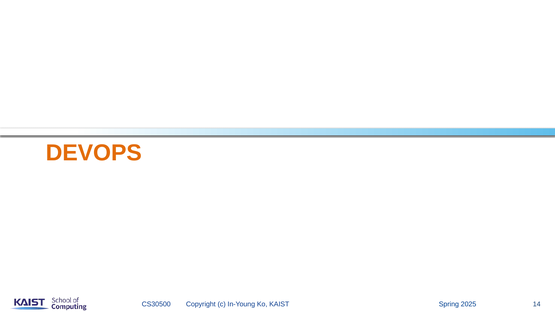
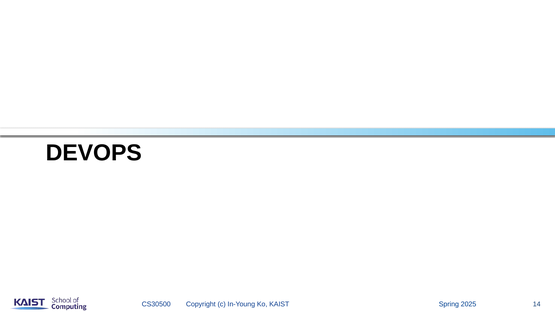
DEVOPS colour: orange -> black
